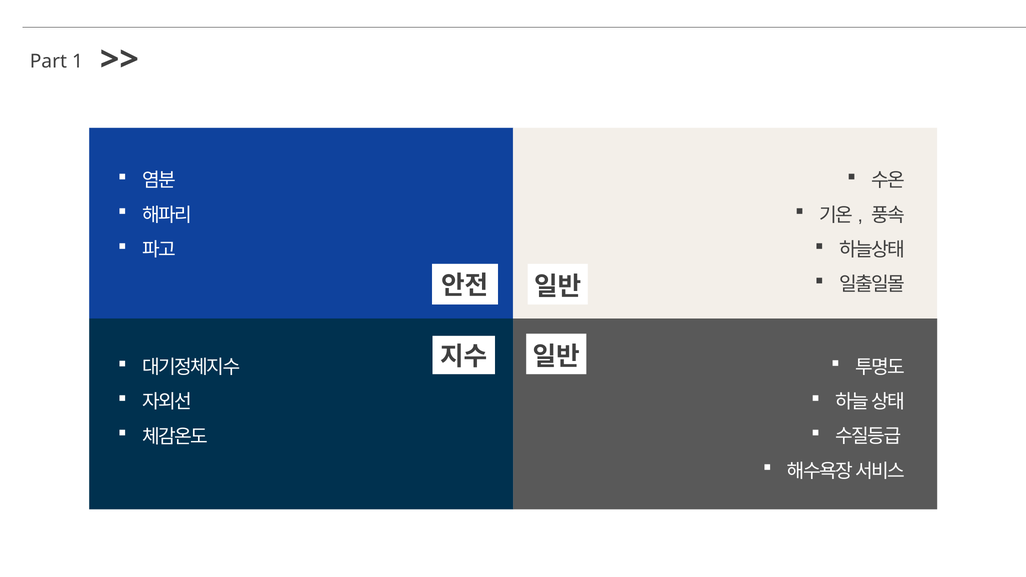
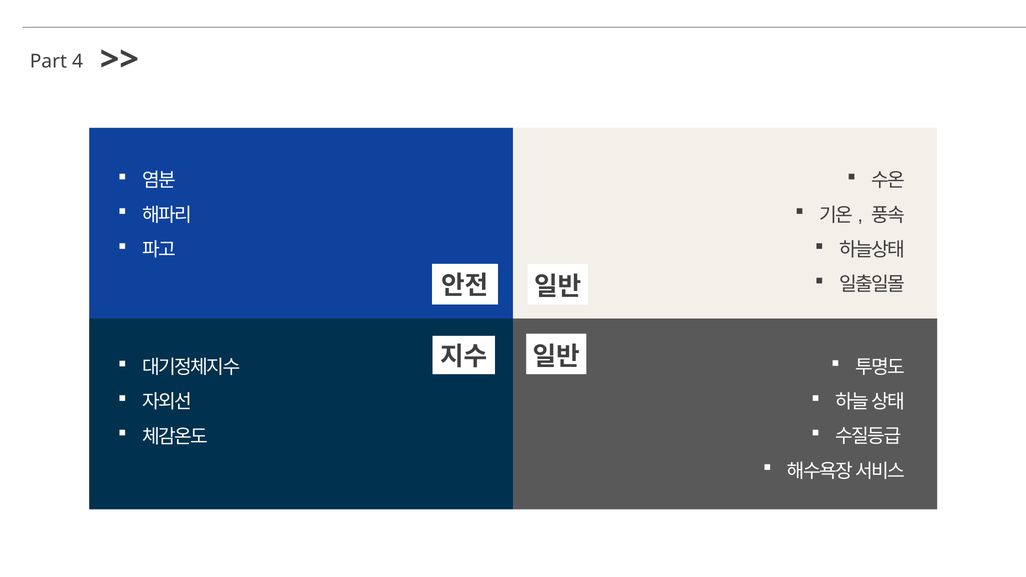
1: 1 -> 4
